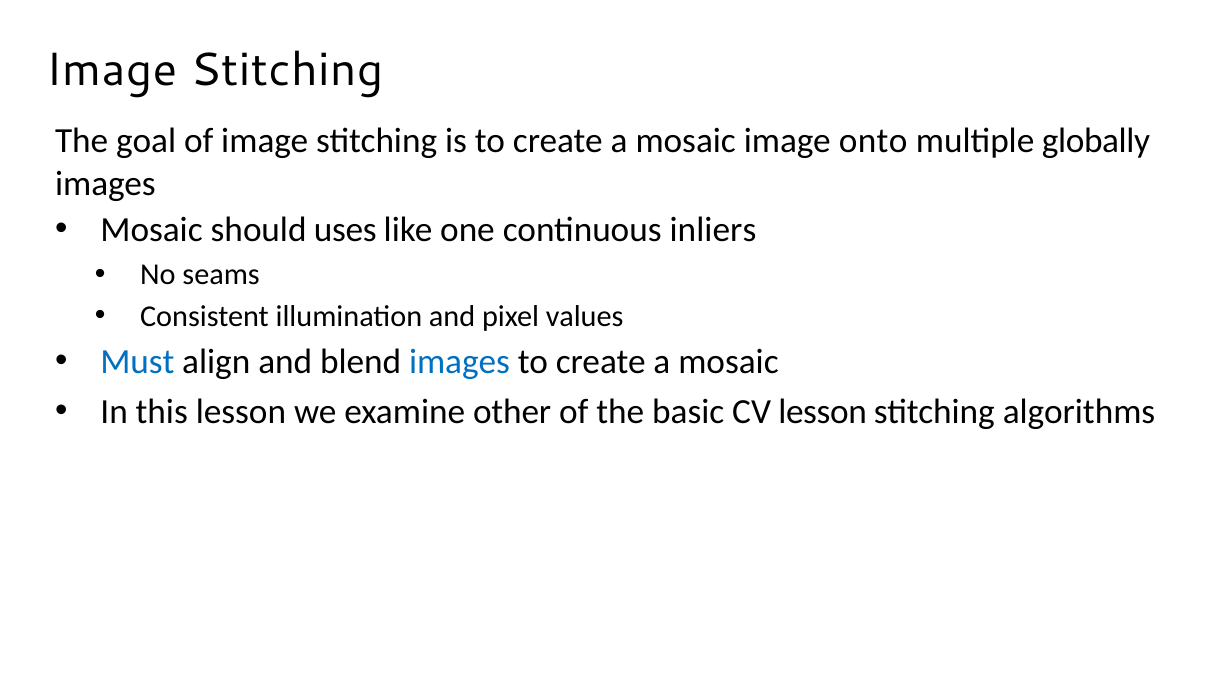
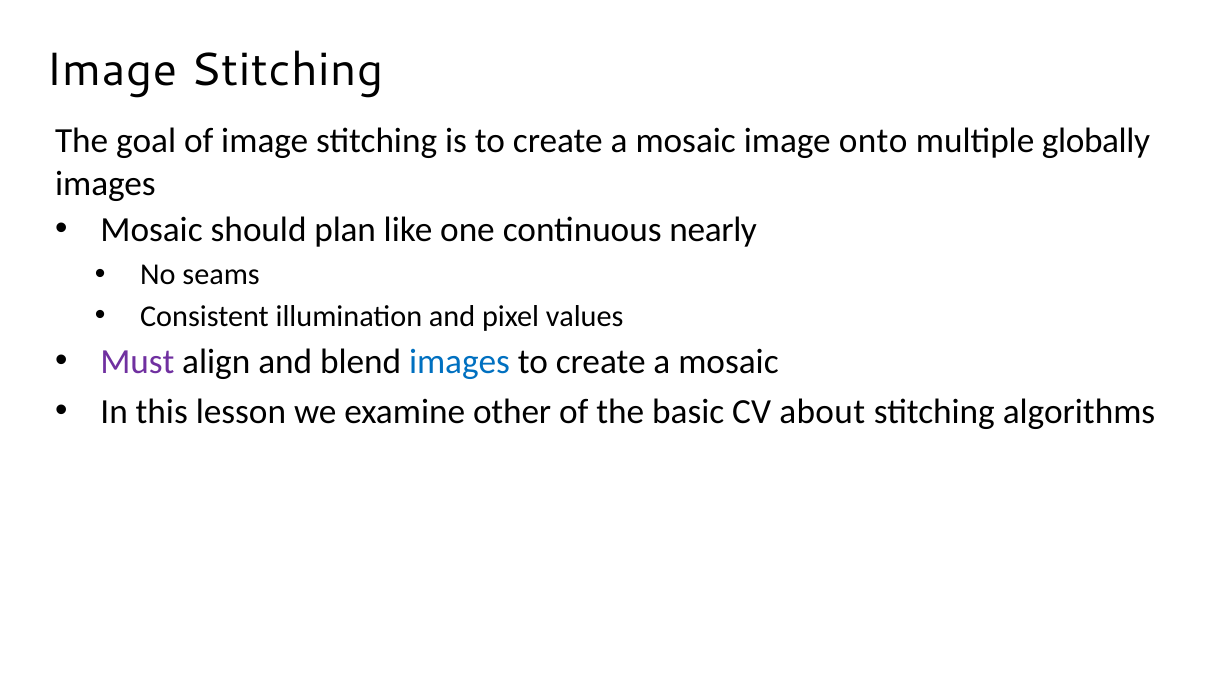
uses: uses -> plan
inliers: inliers -> nearly
Must colour: blue -> purple
CV lesson: lesson -> about
